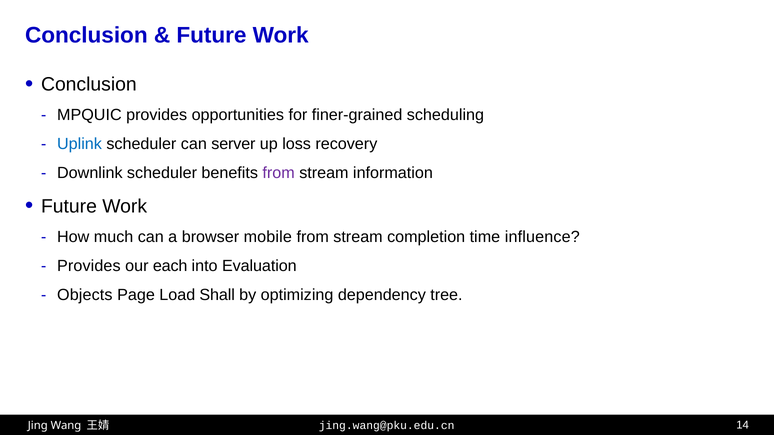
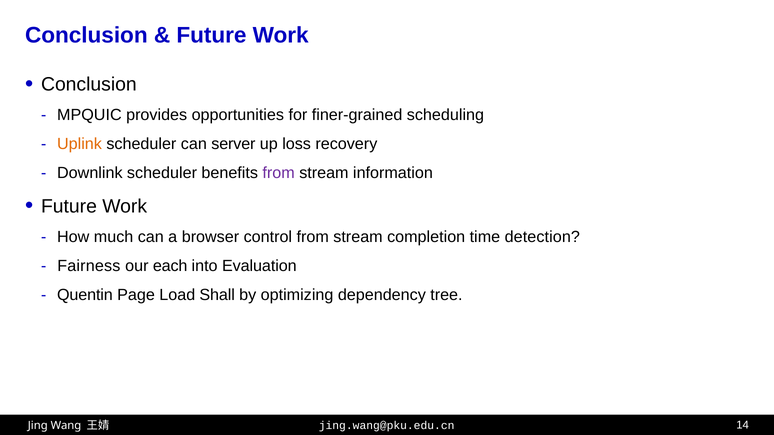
Uplink colour: blue -> orange
mobile: mobile -> control
influence: influence -> detection
Provides at (89, 266): Provides -> Fairness
Objects: Objects -> Quentin
